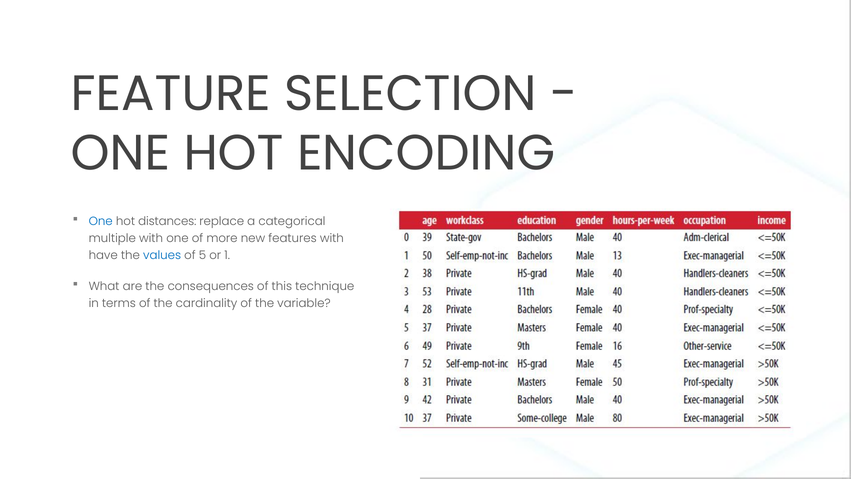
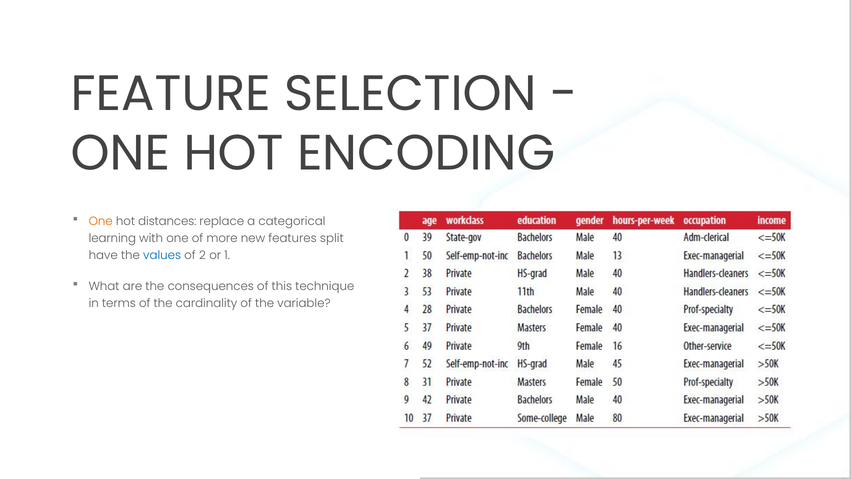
One at (101, 221) colour: blue -> orange
multiple: multiple -> learning
features with: with -> split
5: 5 -> 2
